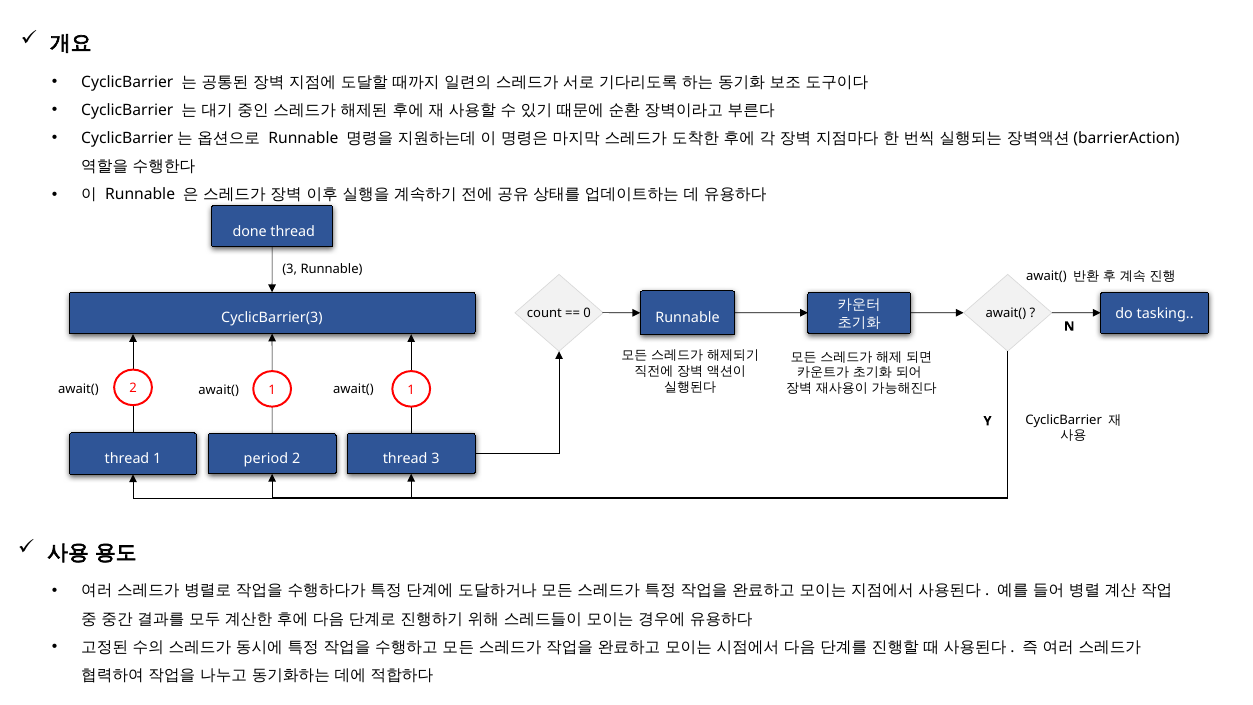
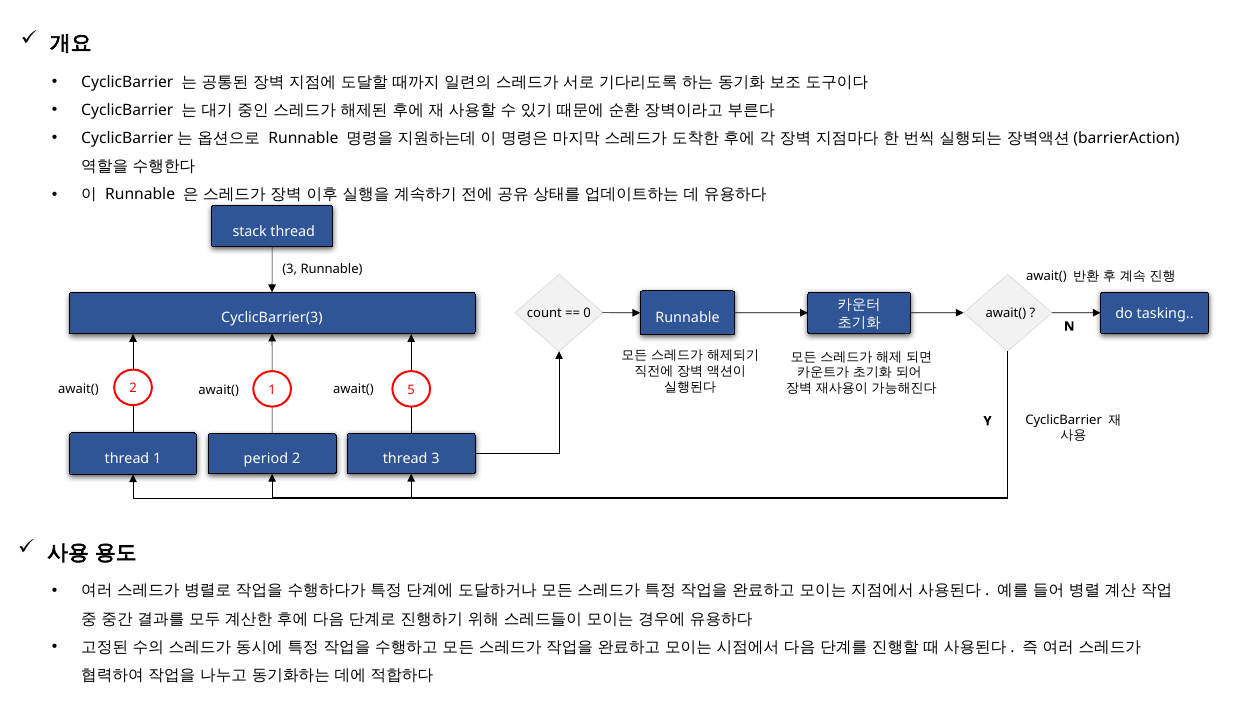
done: done -> stack
1 1: 1 -> 5
